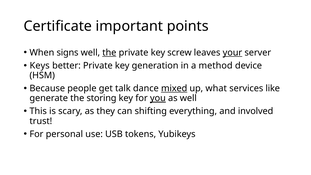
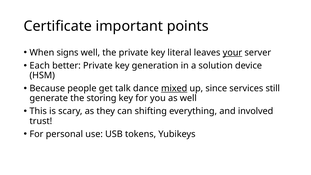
the at (109, 53) underline: present -> none
screw: screw -> literal
Keys: Keys -> Each
method: method -> solution
what: what -> since
like: like -> still
you underline: present -> none
